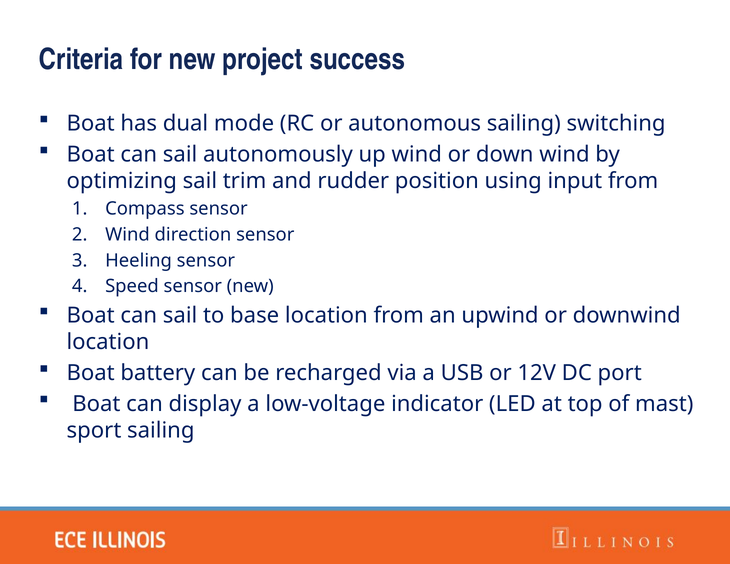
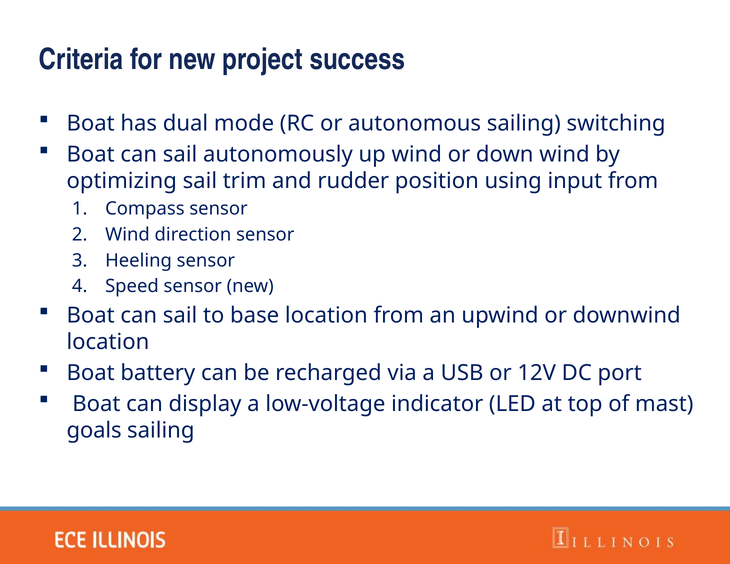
sport: sport -> goals
